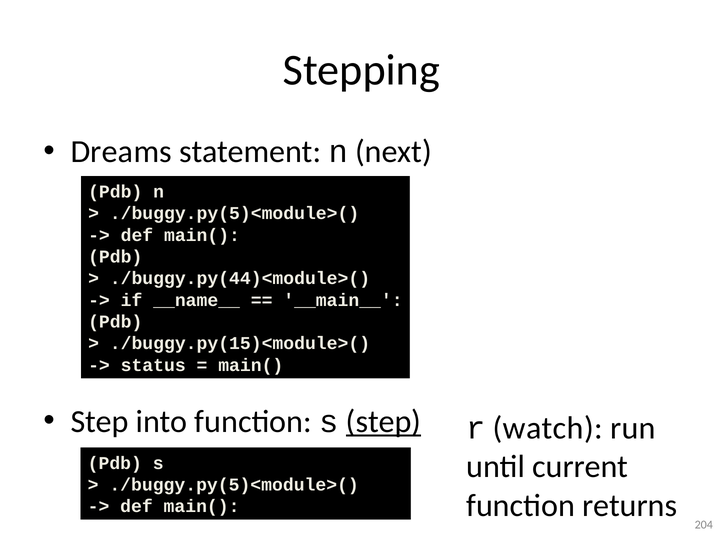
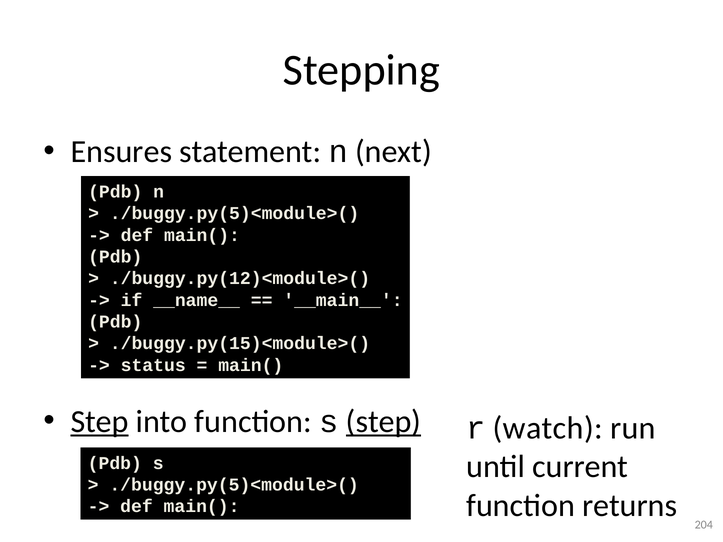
Dreams: Dreams -> Ensures
./buggy.py(44)<module>(: ./buggy.py(44)<module>( -> ./buggy.py(12)<module>(
Step at (100, 422) underline: none -> present
